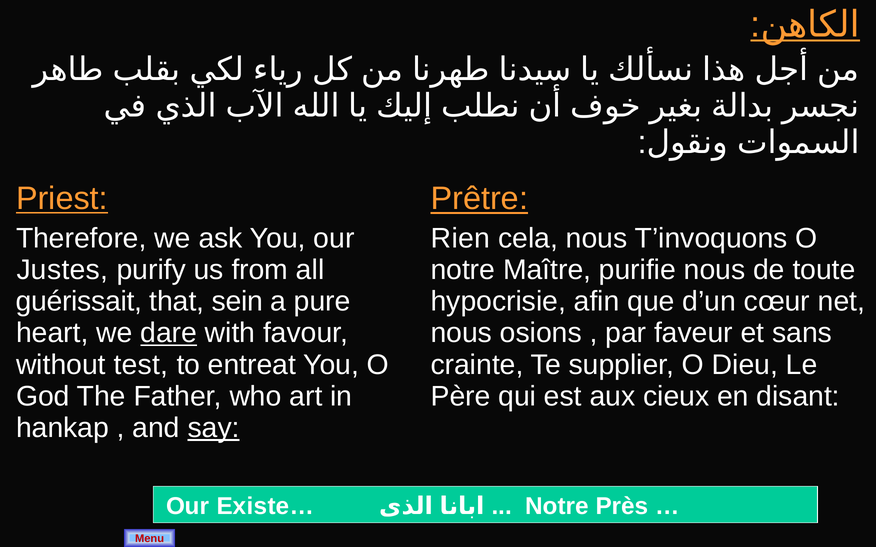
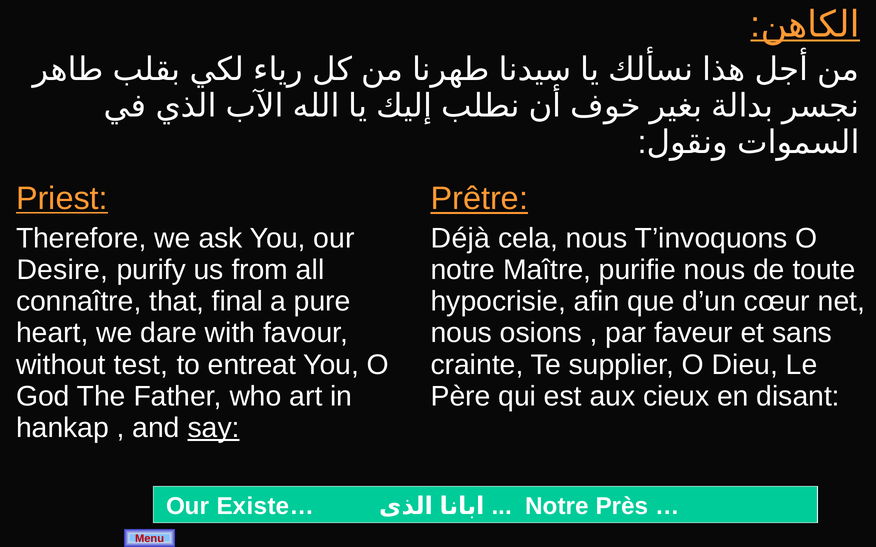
Rien: Rien -> Déjà
Justes: Justes -> Desire
guérissait: guérissait -> connaître
sein: sein -> final
dare underline: present -> none
